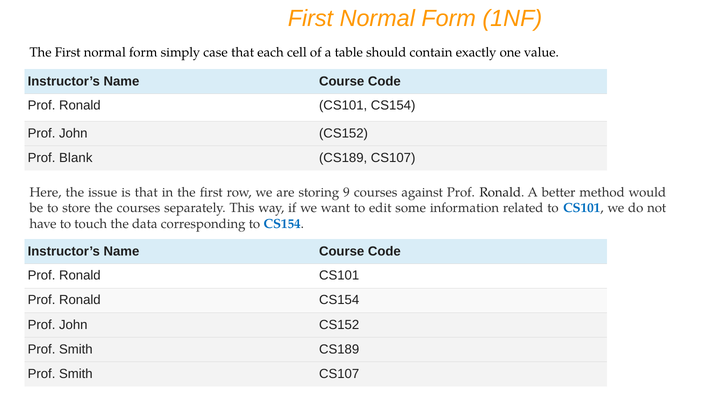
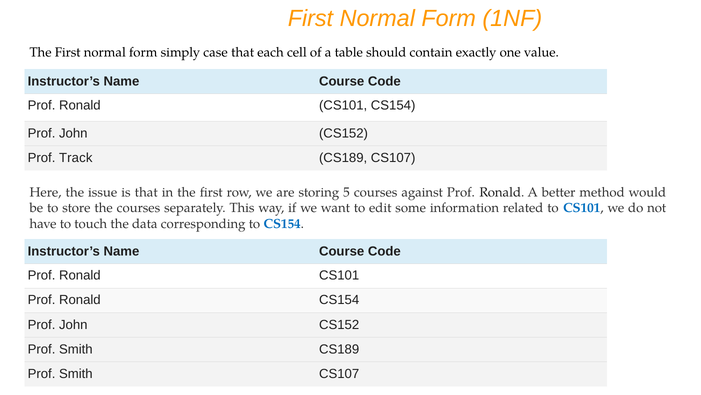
Blank: Blank -> Track
9: 9 -> 5
